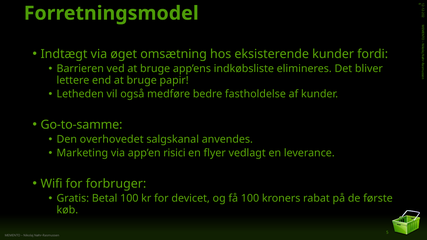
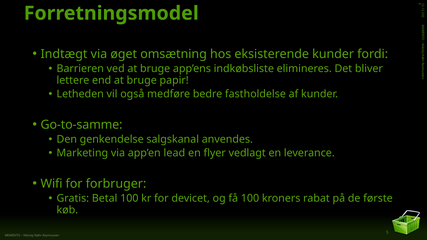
overhovedet: overhovedet -> genkendelse
risici: risici -> lead
